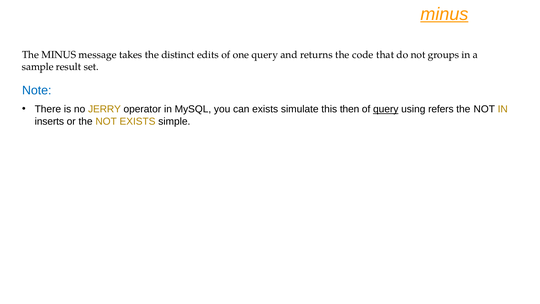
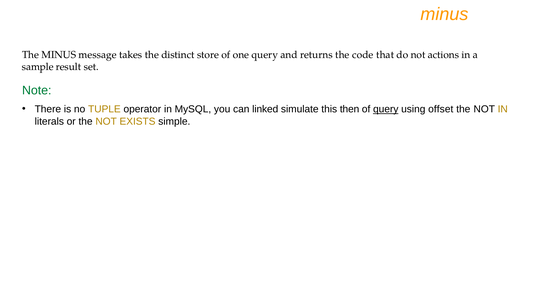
minus at (444, 14) underline: present -> none
edits: edits -> store
groups: groups -> actions
Note colour: blue -> green
JERRY: JERRY -> TUPLE
can exists: exists -> linked
refers: refers -> offset
inserts: inserts -> literals
